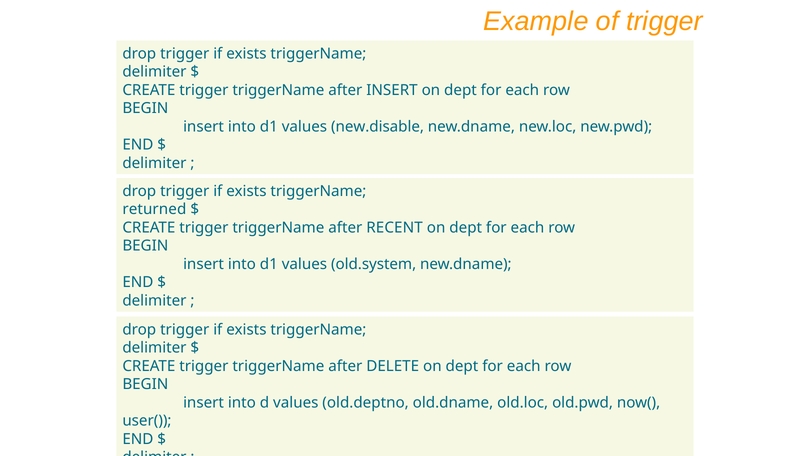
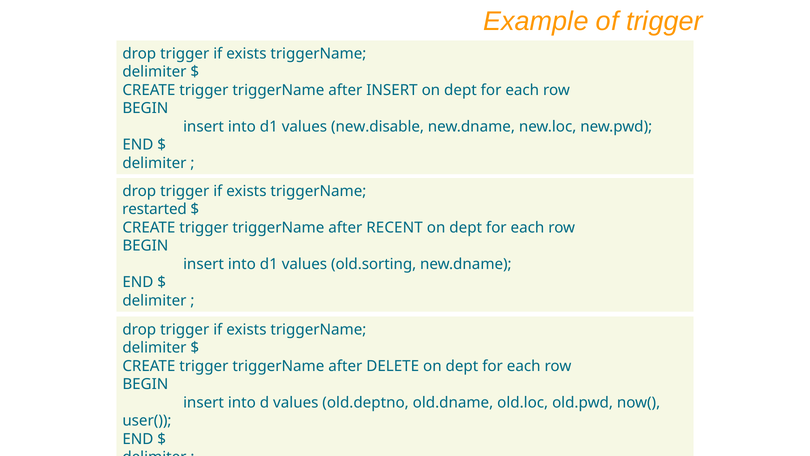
returned: returned -> restarted
old.system: old.system -> old.sorting
